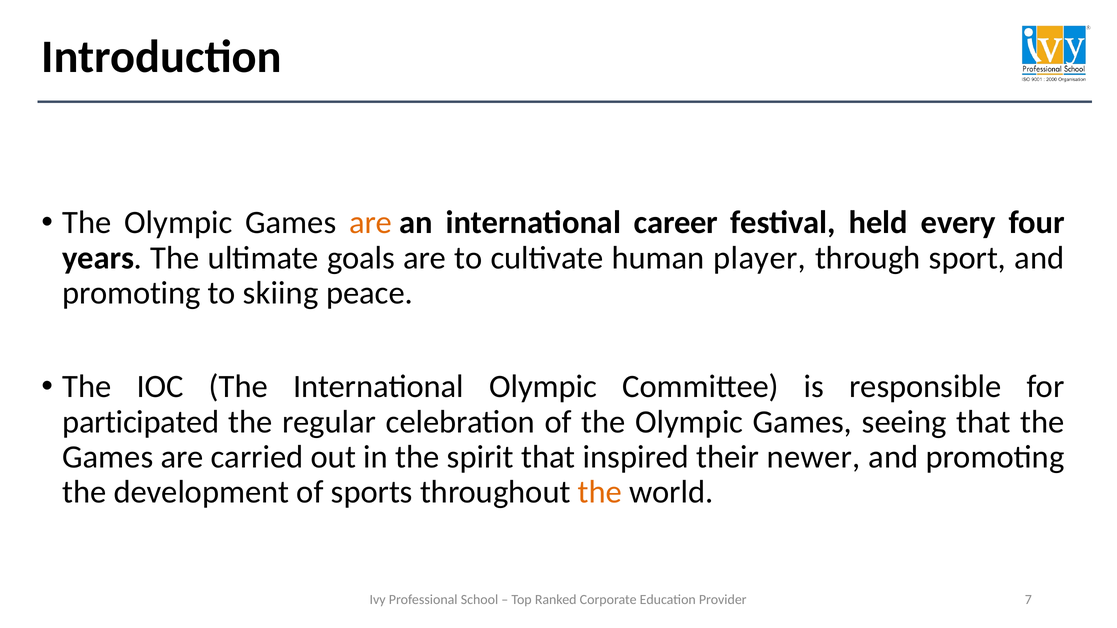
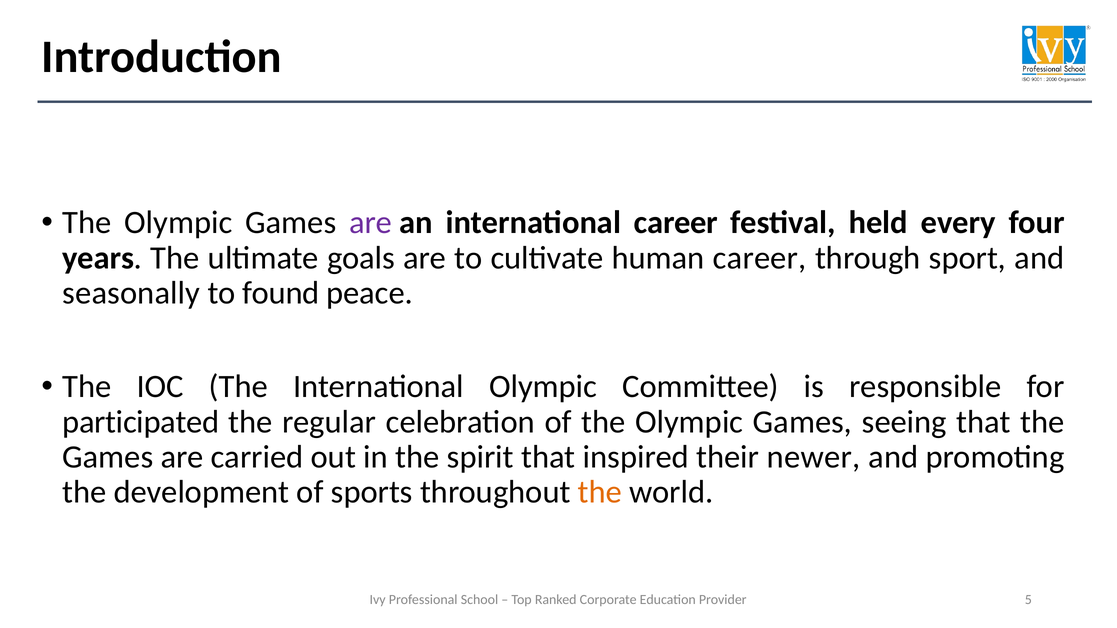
are at (371, 223) colour: orange -> purple
human player: player -> career
promoting at (131, 293): promoting -> seasonally
skiing: skiing -> found
7: 7 -> 5
